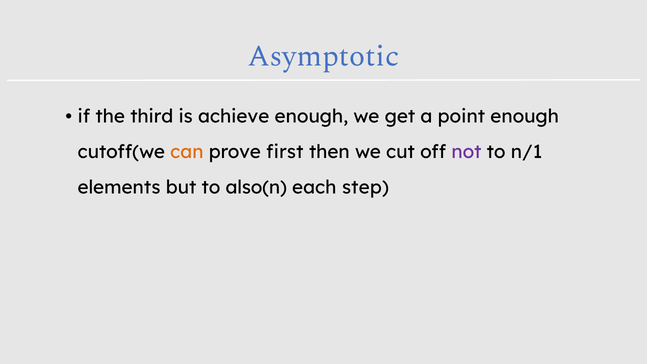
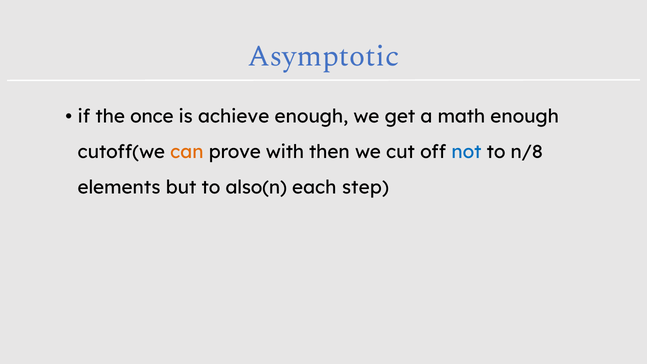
third: third -> once
point: point -> math
first: first -> with
not colour: purple -> blue
n/1: n/1 -> n/8
